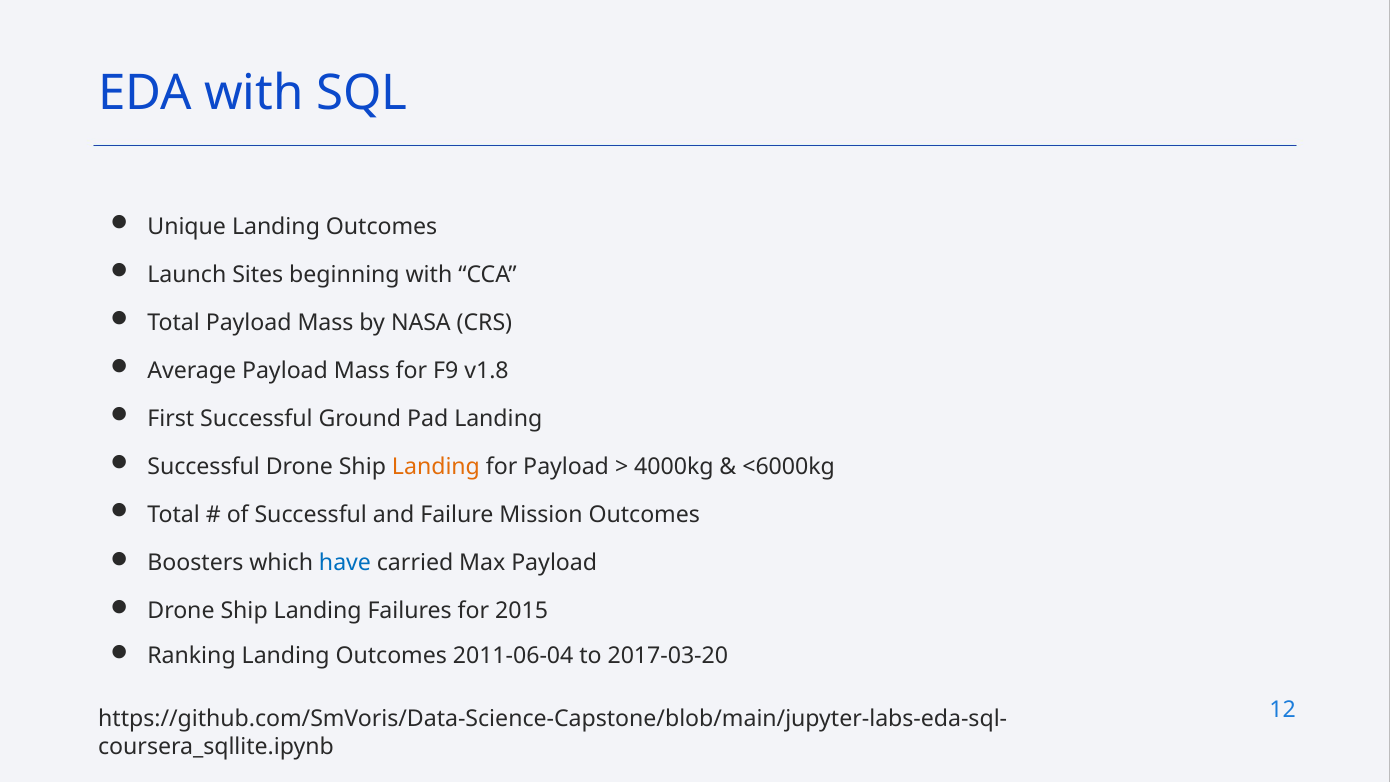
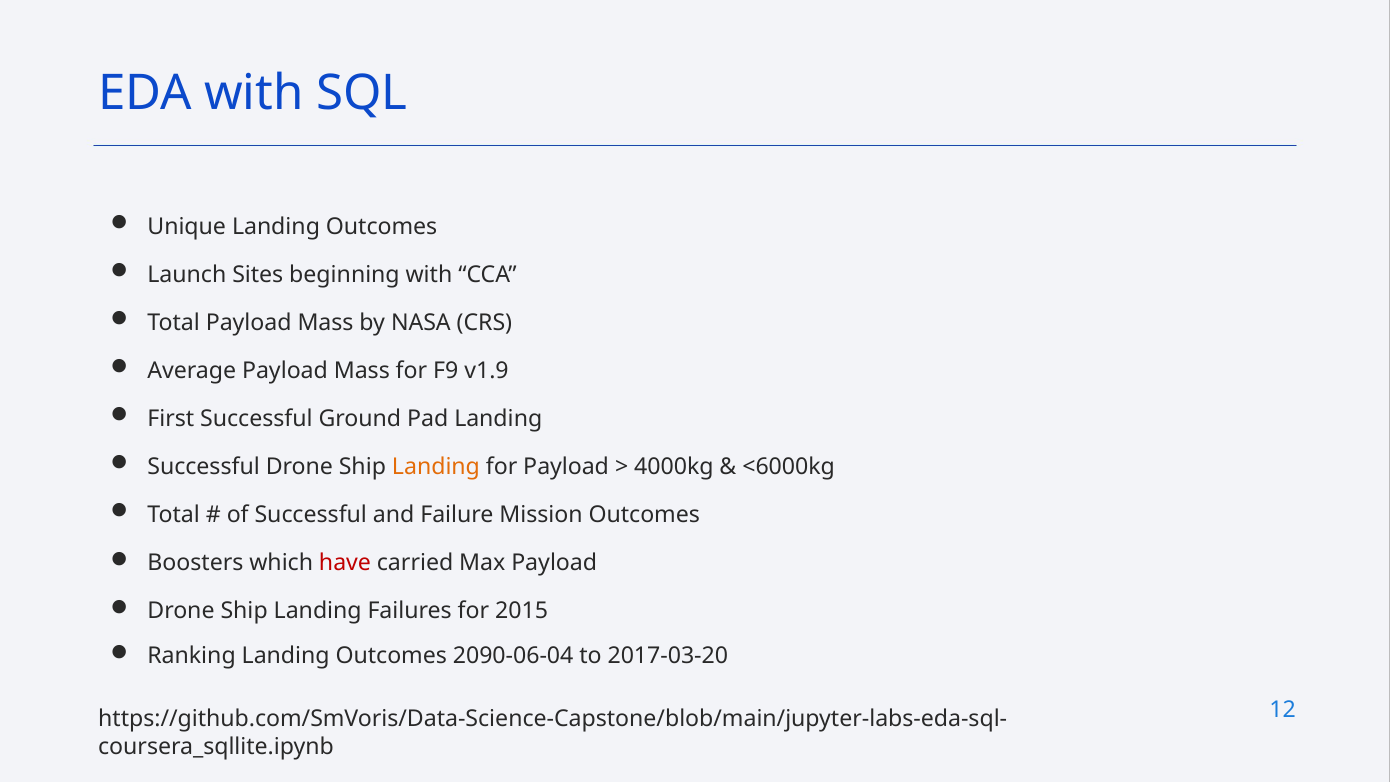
v1.8: v1.8 -> v1.9
have colour: blue -> red
2011-06-04: 2011-06-04 -> 2090-06-04
